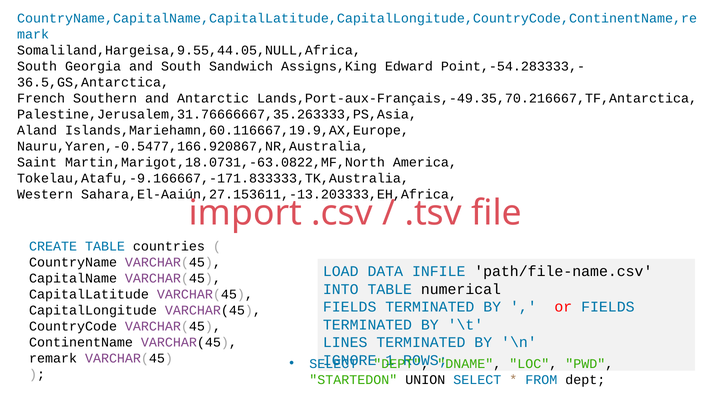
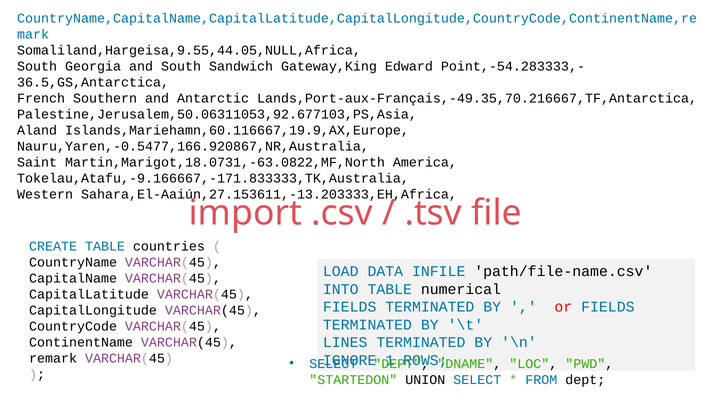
Assigns,King: Assigns,King -> Gateway,King
Palestine,Jerusalem,31.76666667,35.263333,PS,Asia: Palestine,Jerusalem,31.76666667,35.263333,PS,Asia -> Palestine,Jerusalem,50.06311053,92.677103,PS,Asia
